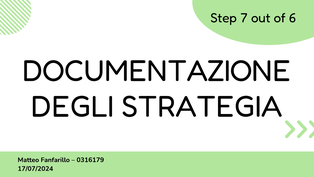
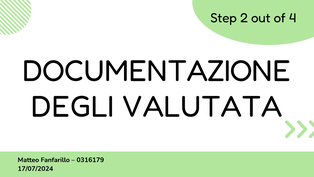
7: 7 -> 2
6: 6 -> 4
STRATEGIA: STRATEGIA -> VALUTATA
